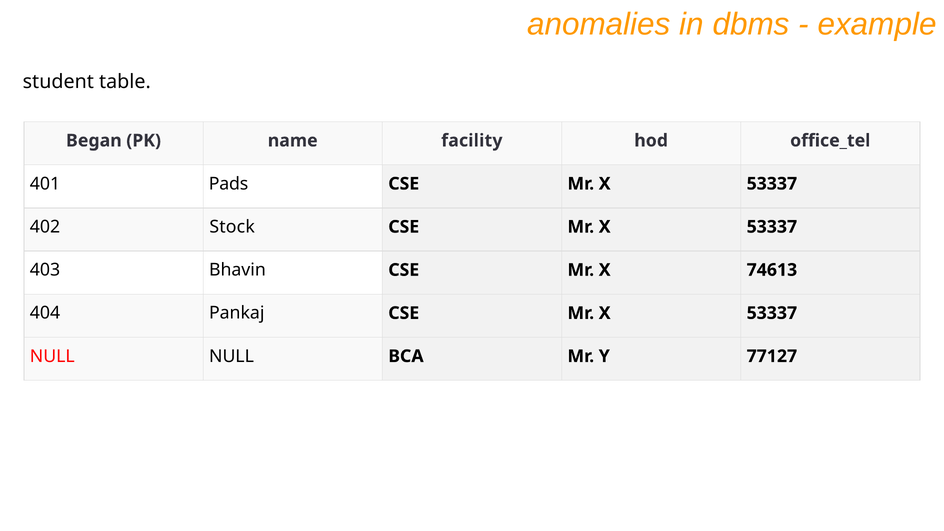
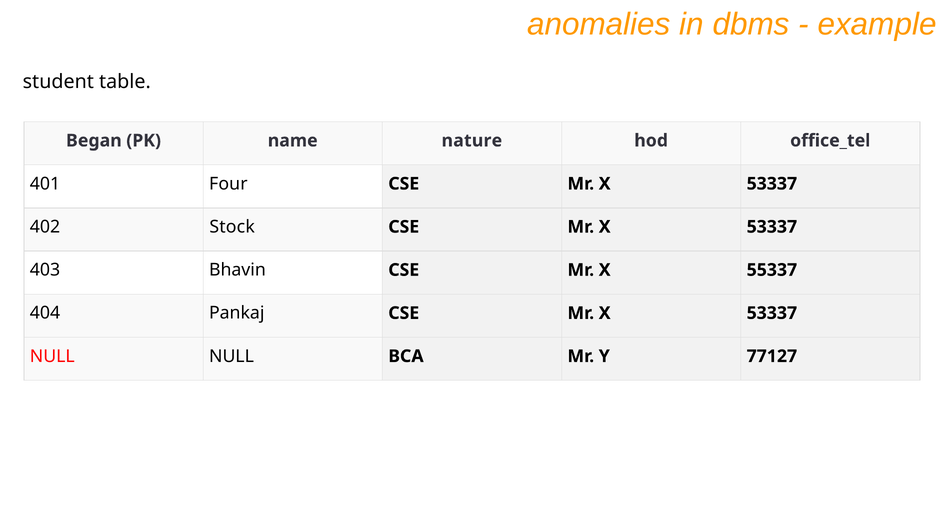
facility: facility -> nature
Pads: Pads -> Four
74613: 74613 -> 55337
